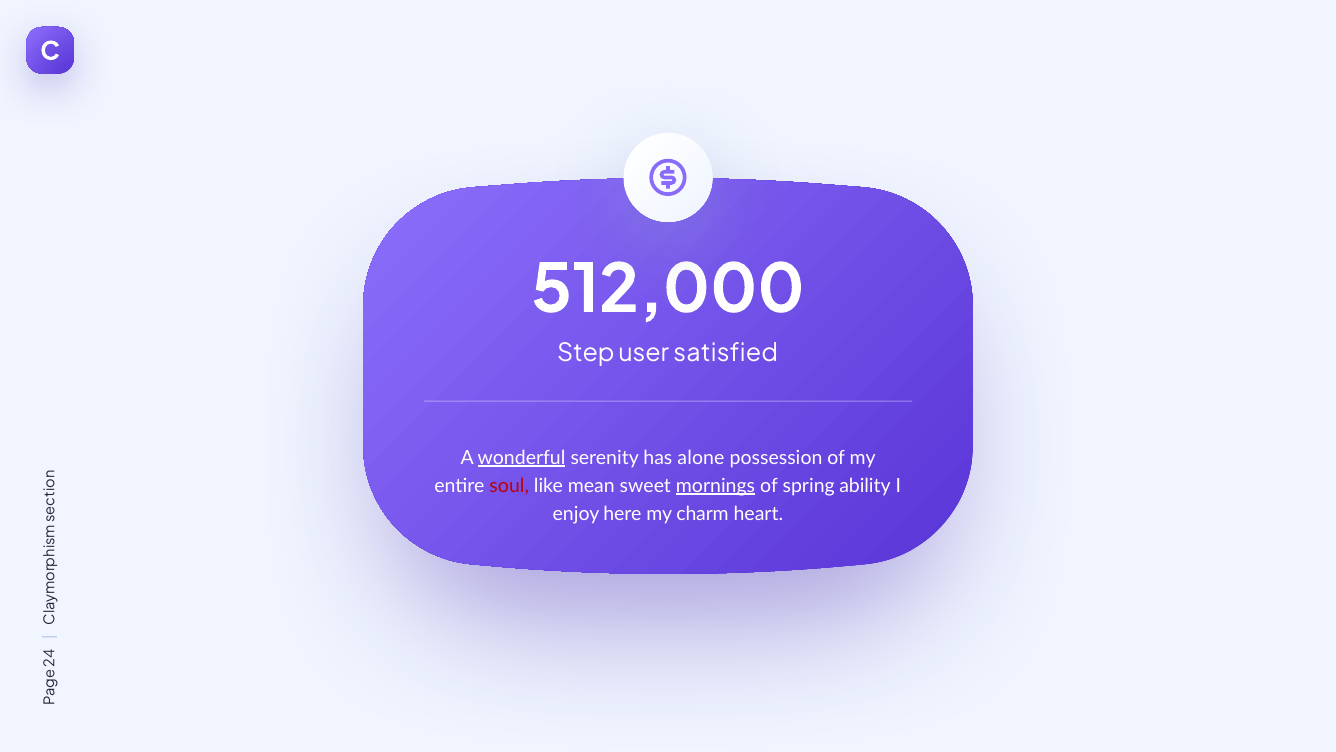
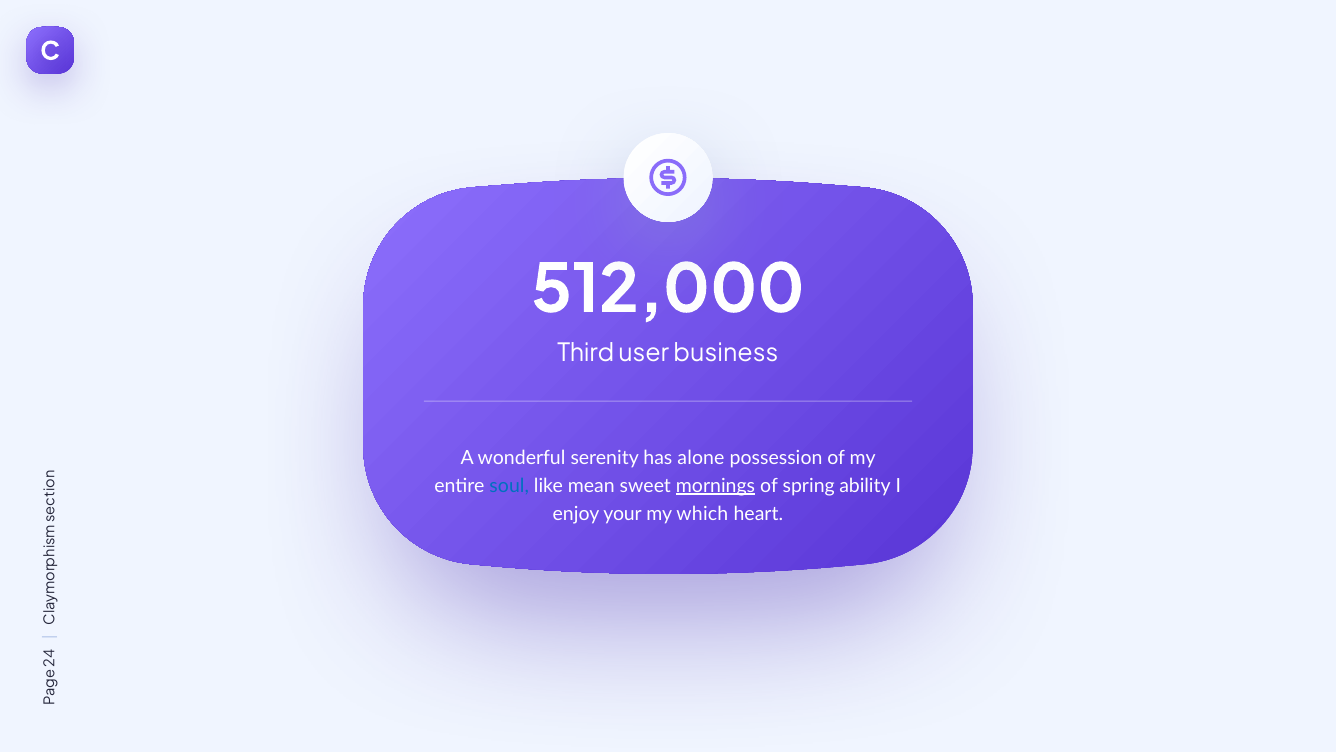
Step: Step -> Third
satisfied: satisfied -> business
wonderful underline: present -> none
soul colour: red -> blue
here: here -> your
charm: charm -> which
